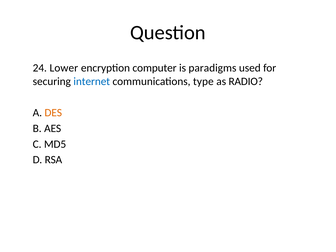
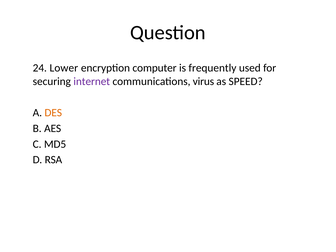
paradigms: paradigms -> frequently
internet colour: blue -> purple
type: type -> virus
RADIO: RADIO -> SPEED
